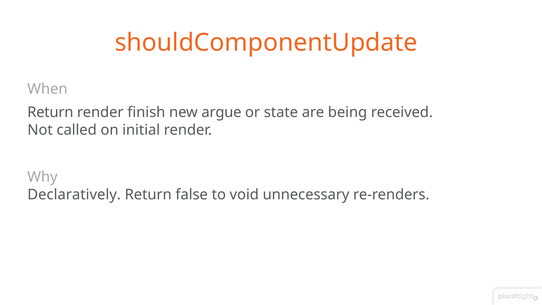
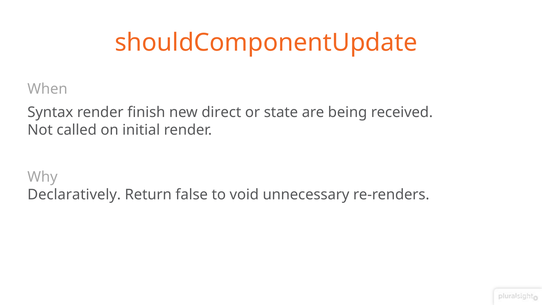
Return at (50, 112): Return -> Syntax
argue: argue -> direct
